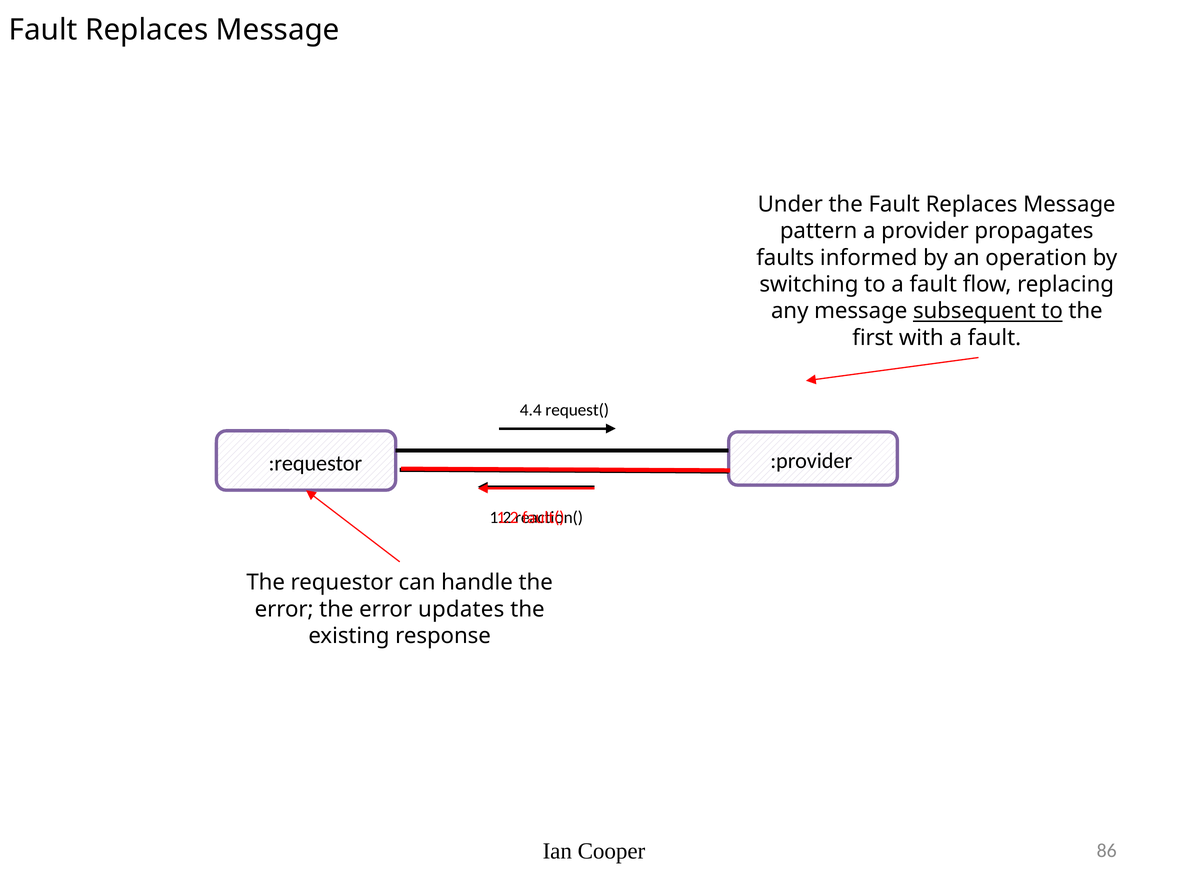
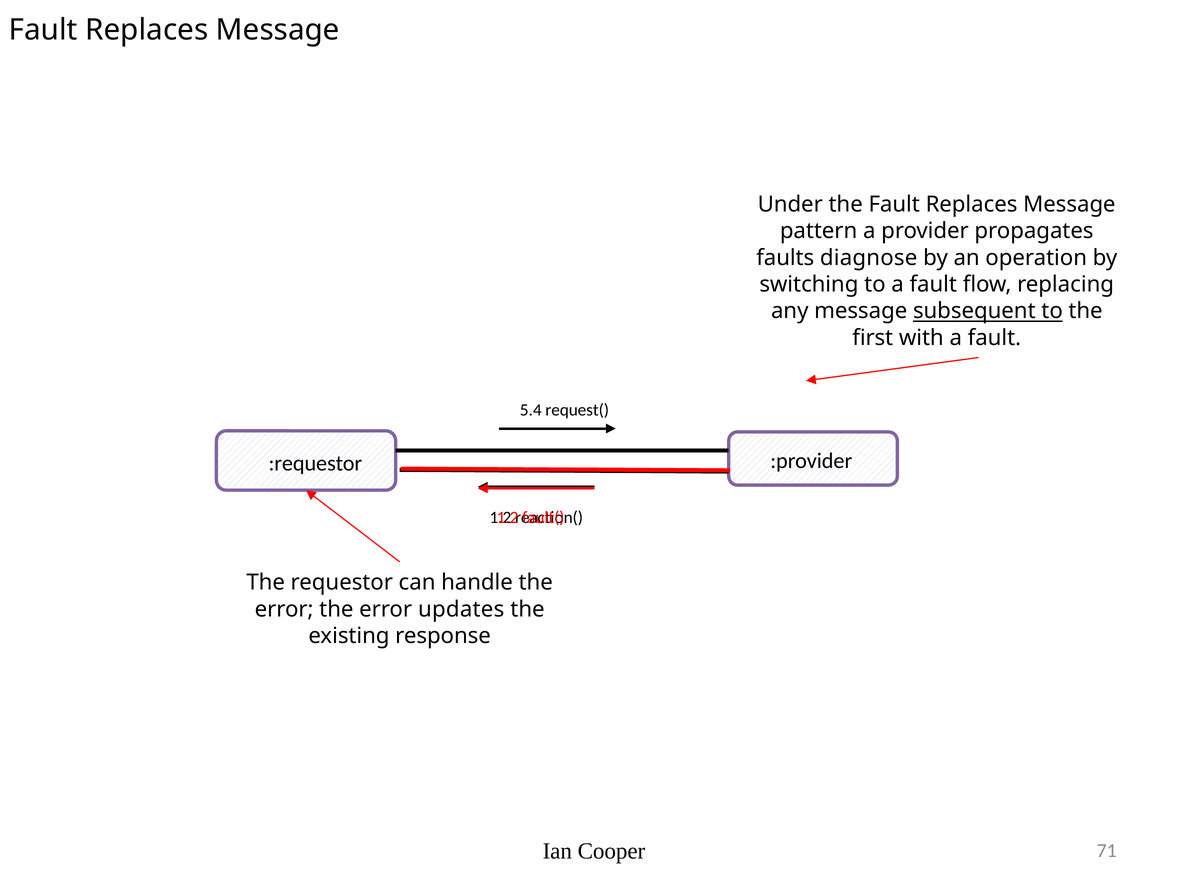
informed: informed -> diagnose
4.4: 4.4 -> 5.4
86: 86 -> 71
